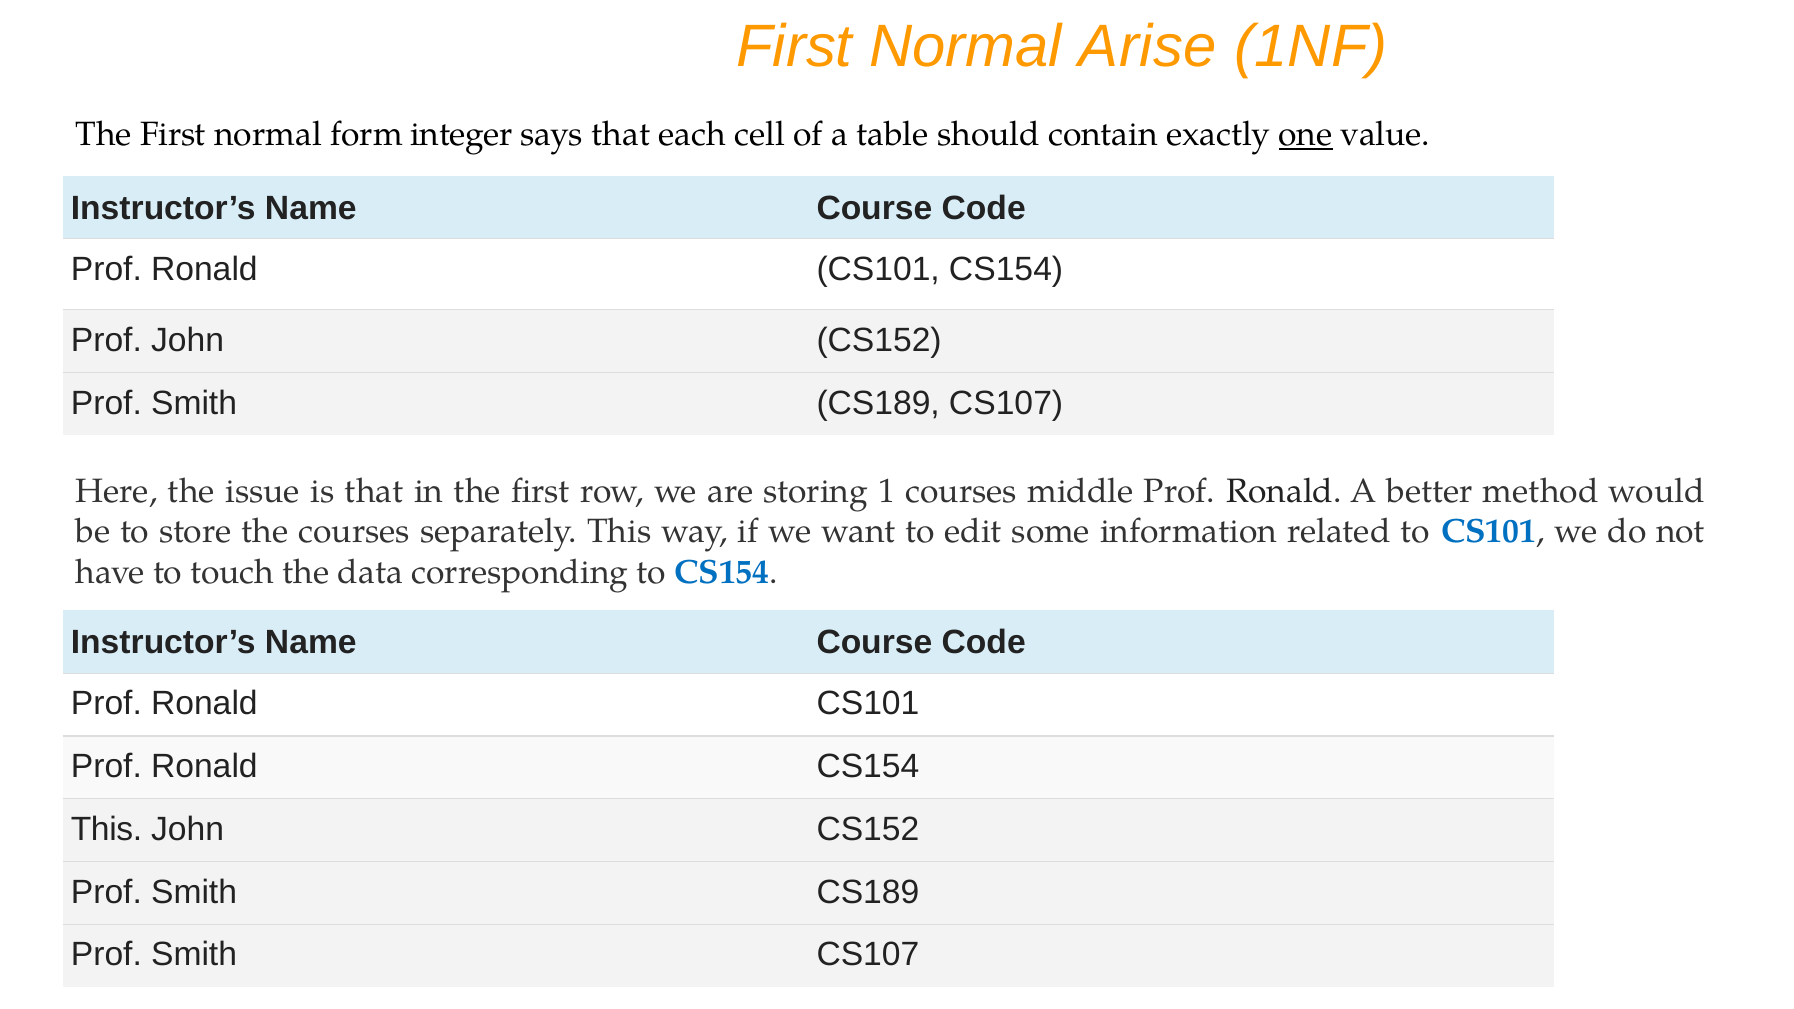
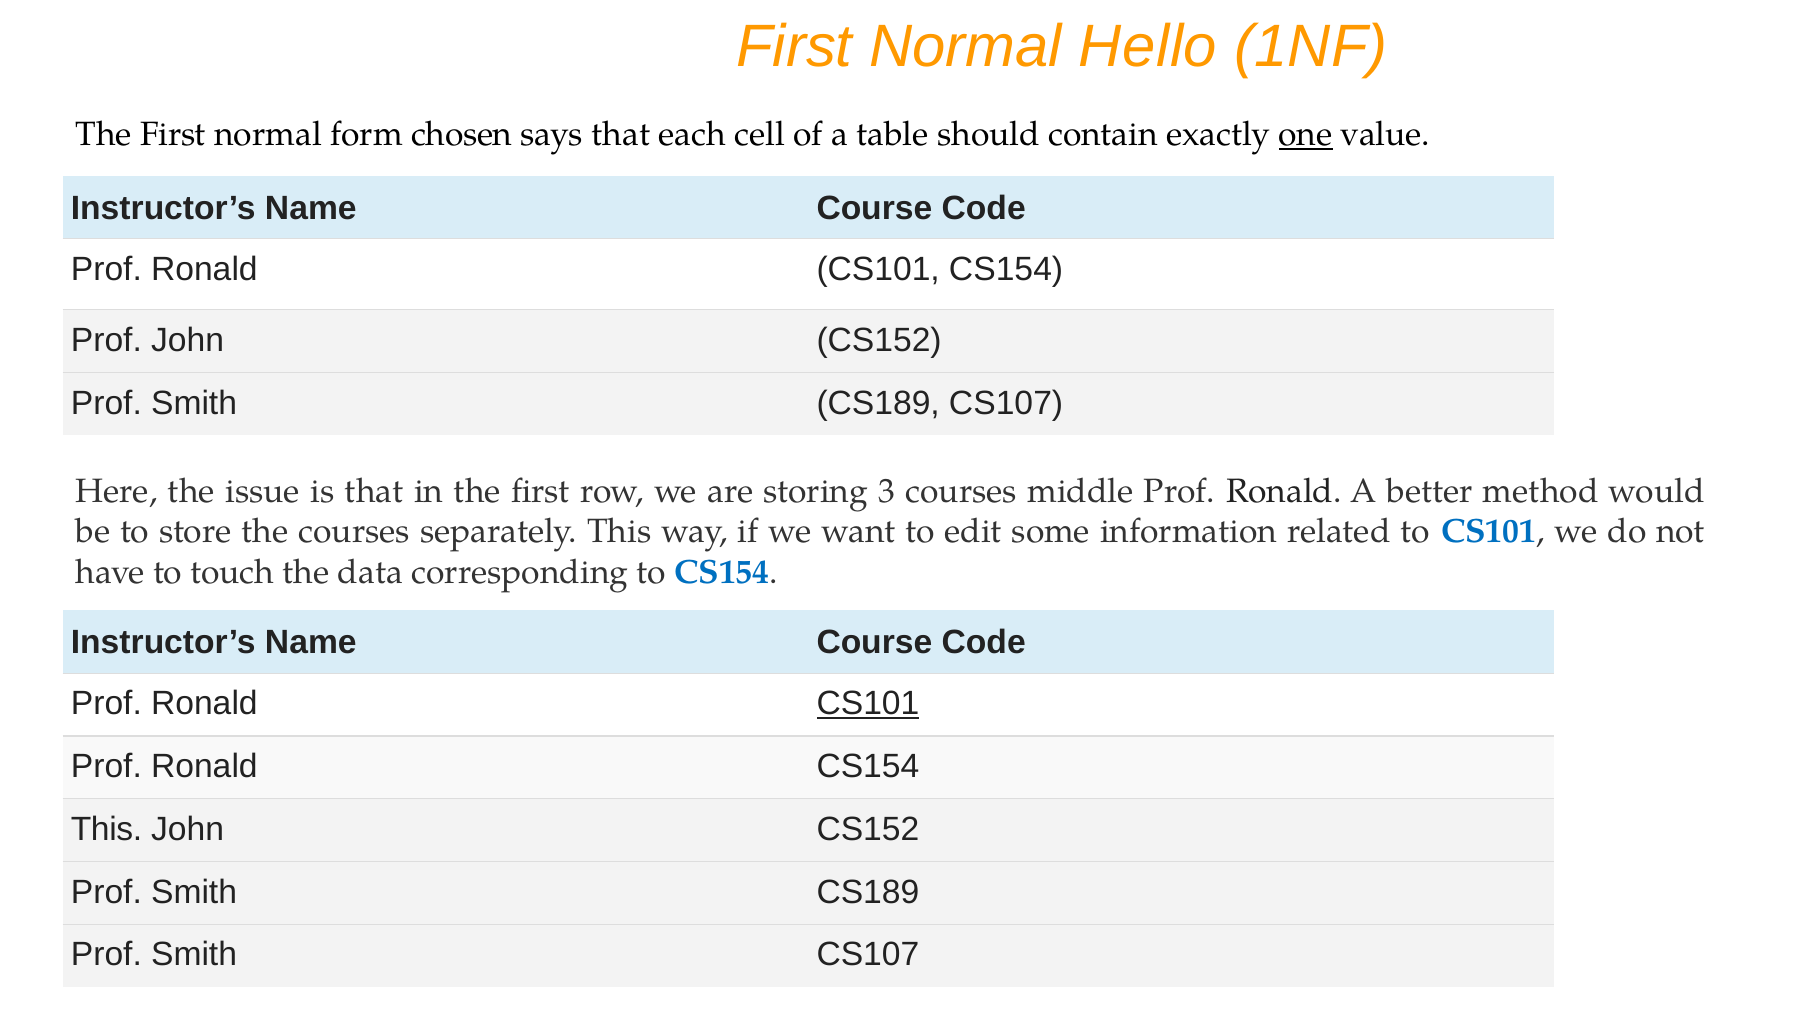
Arise: Arise -> Hello
integer: integer -> chosen
1: 1 -> 3
CS101 at (868, 704) underline: none -> present
